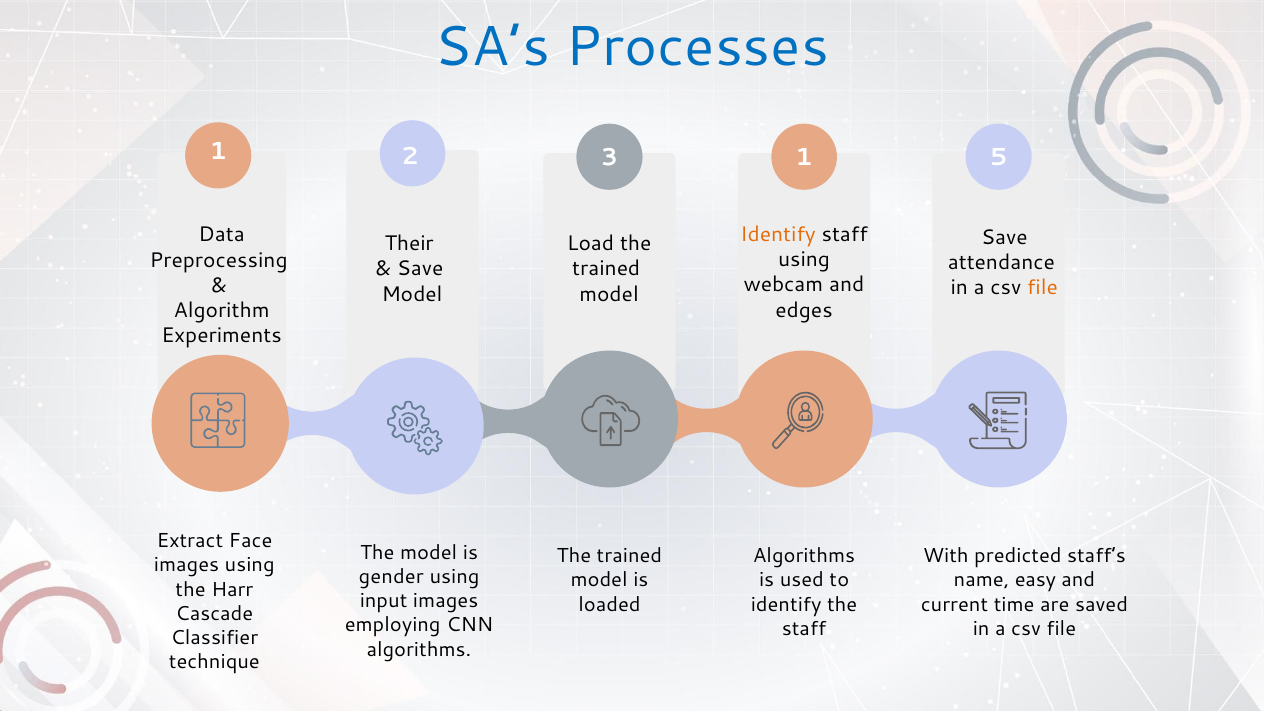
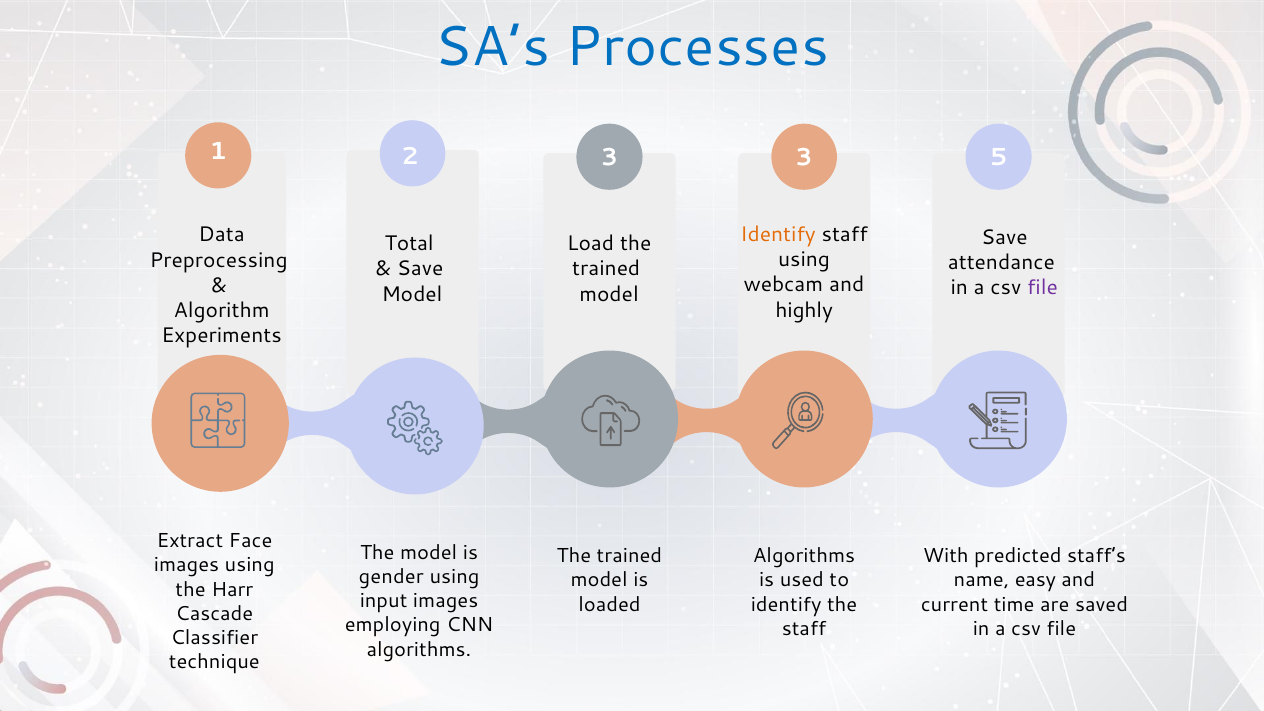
3 1: 1 -> 3
Their: Their -> Total
file at (1043, 288) colour: orange -> purple
edges: edges -> highly
